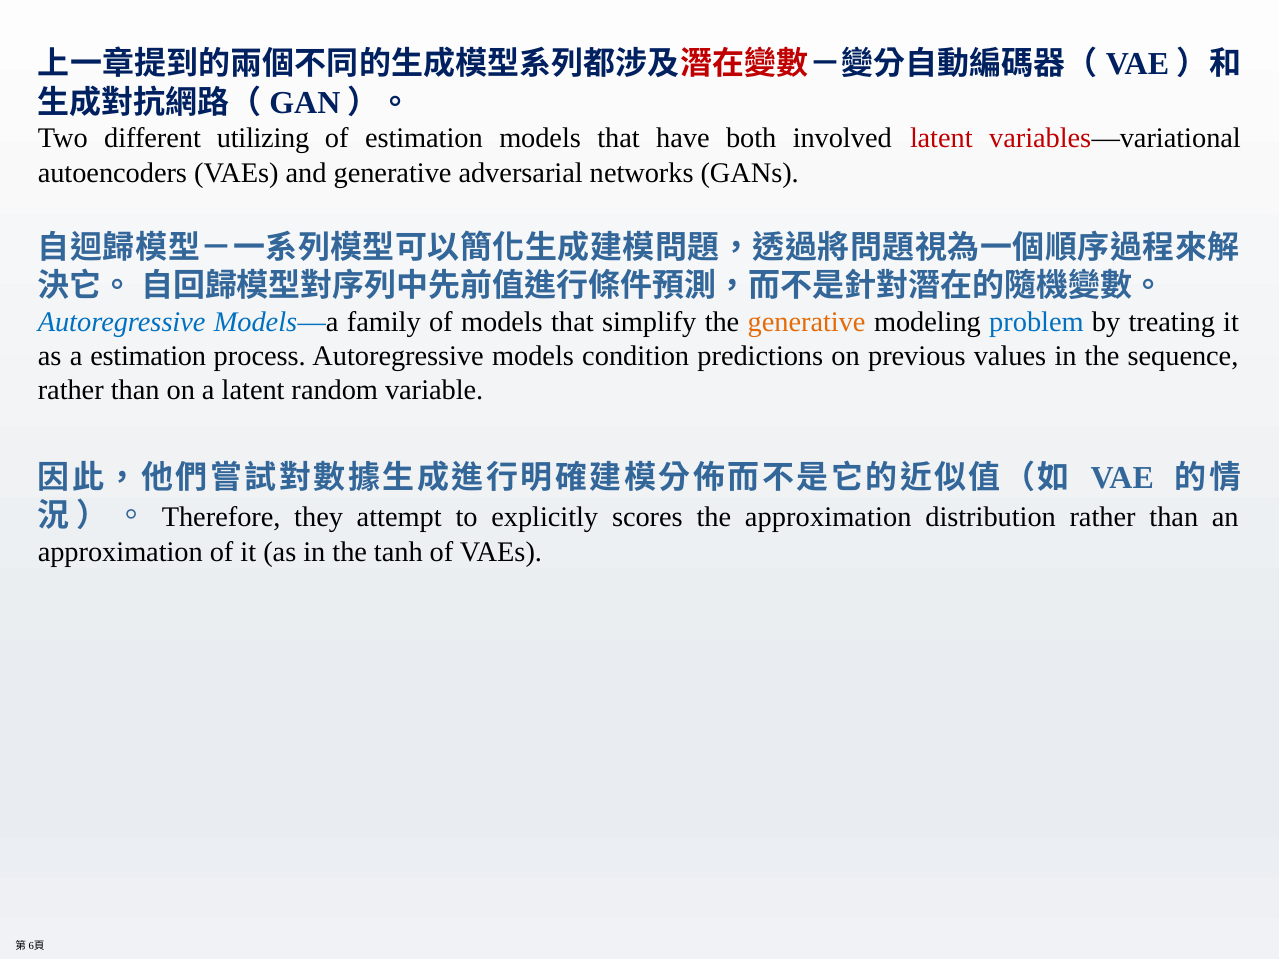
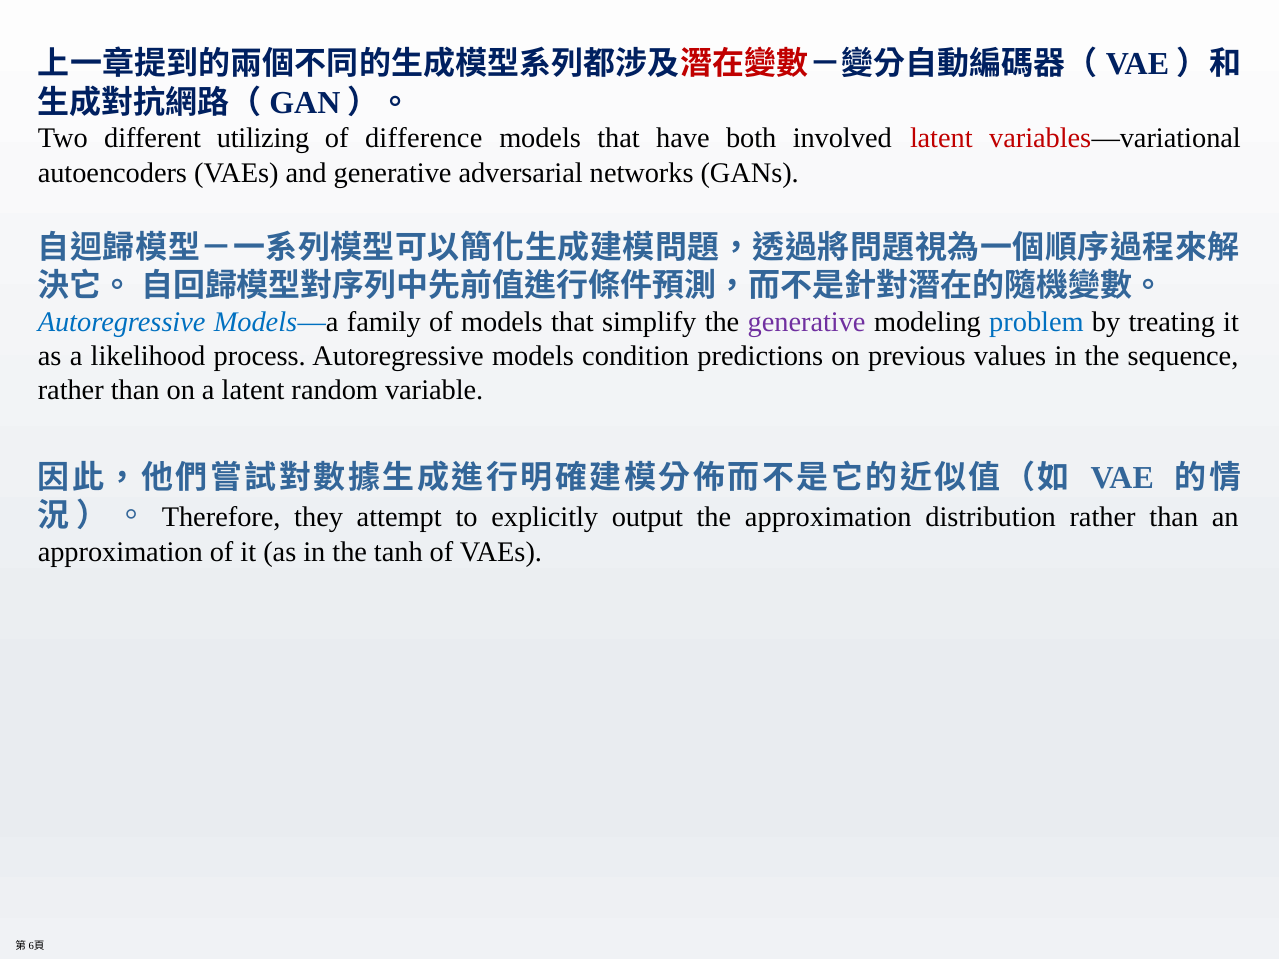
of estimation: estimation -> difference
generative at (807, 322) colour: orange -> purple
a estimation: estimation -> likelihood
scores: scores -> output
